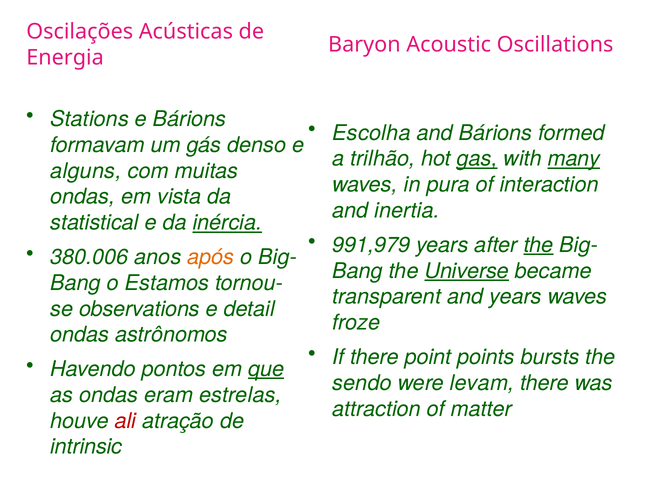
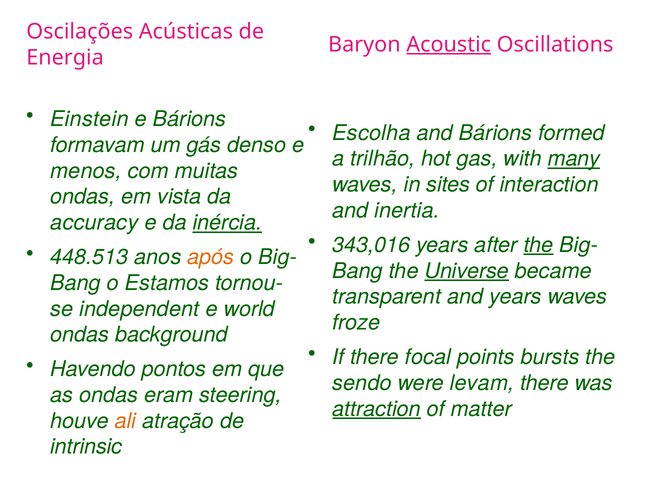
Acoustic underline: none -> present
Stations: Stations -> Einstein
gas underline: present -> none
alguns: alguns -> menos
pura: pura -> sites
statistical: statistical -> accuracy
991,979: 991,979 -> 343,016
380.006: 380.006 -> 448.513
observations: observations -> independent
detail: detail -> world
astrônomos: astrônomos -> background
point: point -> focal
que underline: present -> none
estrelas: estrelas -> steering
attraction underline: none -> present
ali colour: red -> orange
